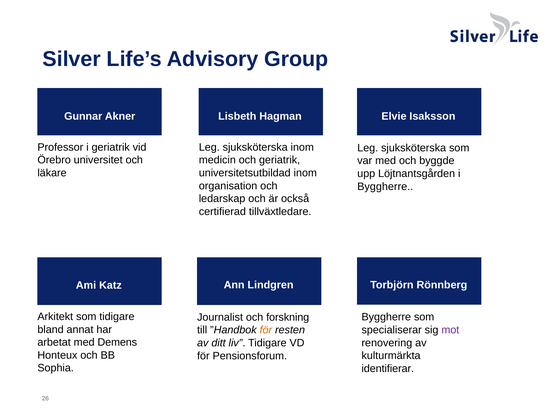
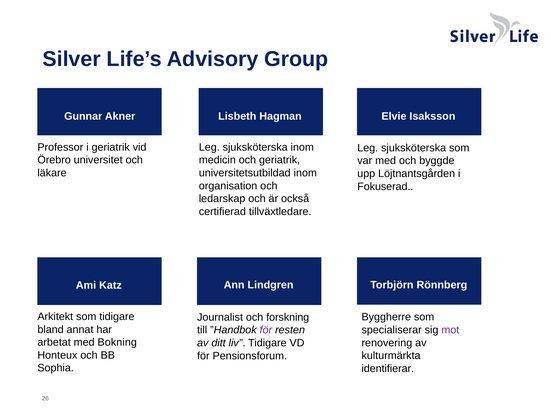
Byggherre at (385, 186): Byggherre -> Fokuserad
för at (266, 329) colour: orange -> purple
Demens: Demens -> Bokning
